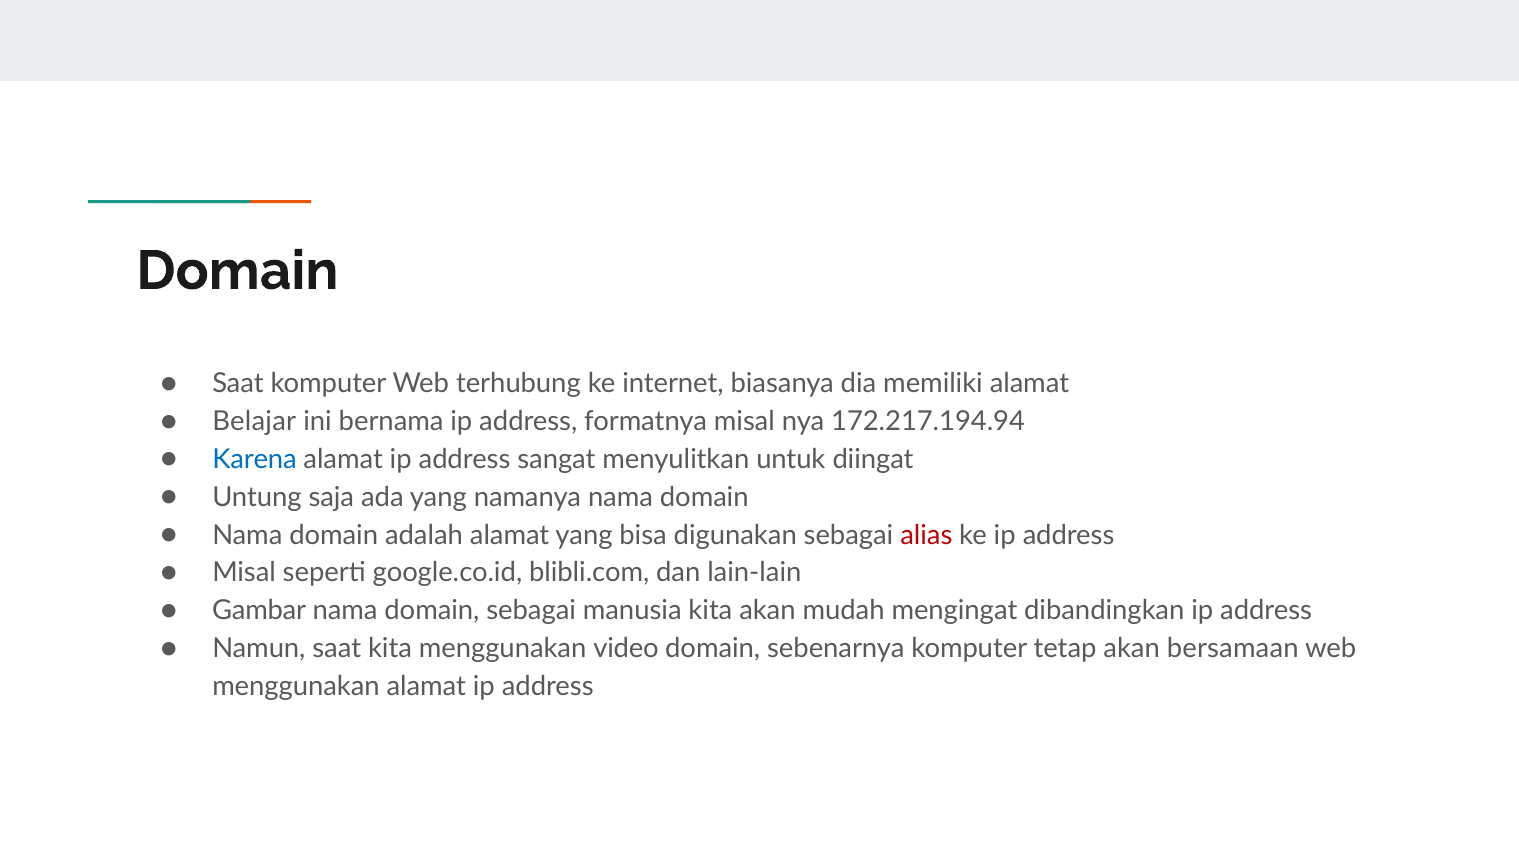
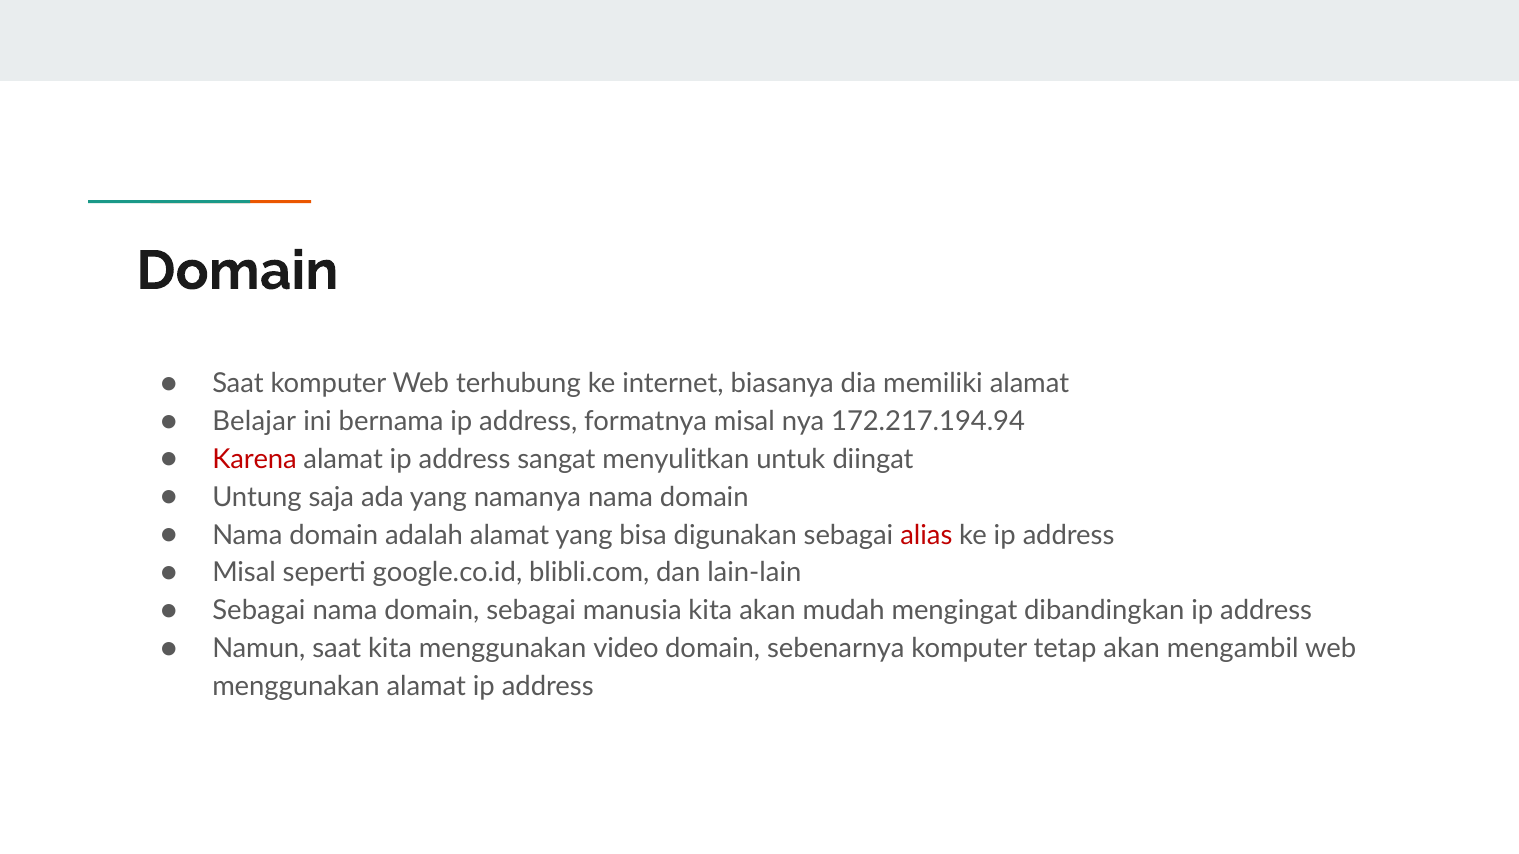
Karena colour: blue -> red
Gambar at (259, 611): Gambar -> Sebagai
bersamaan: bersamaan -> mengambil
